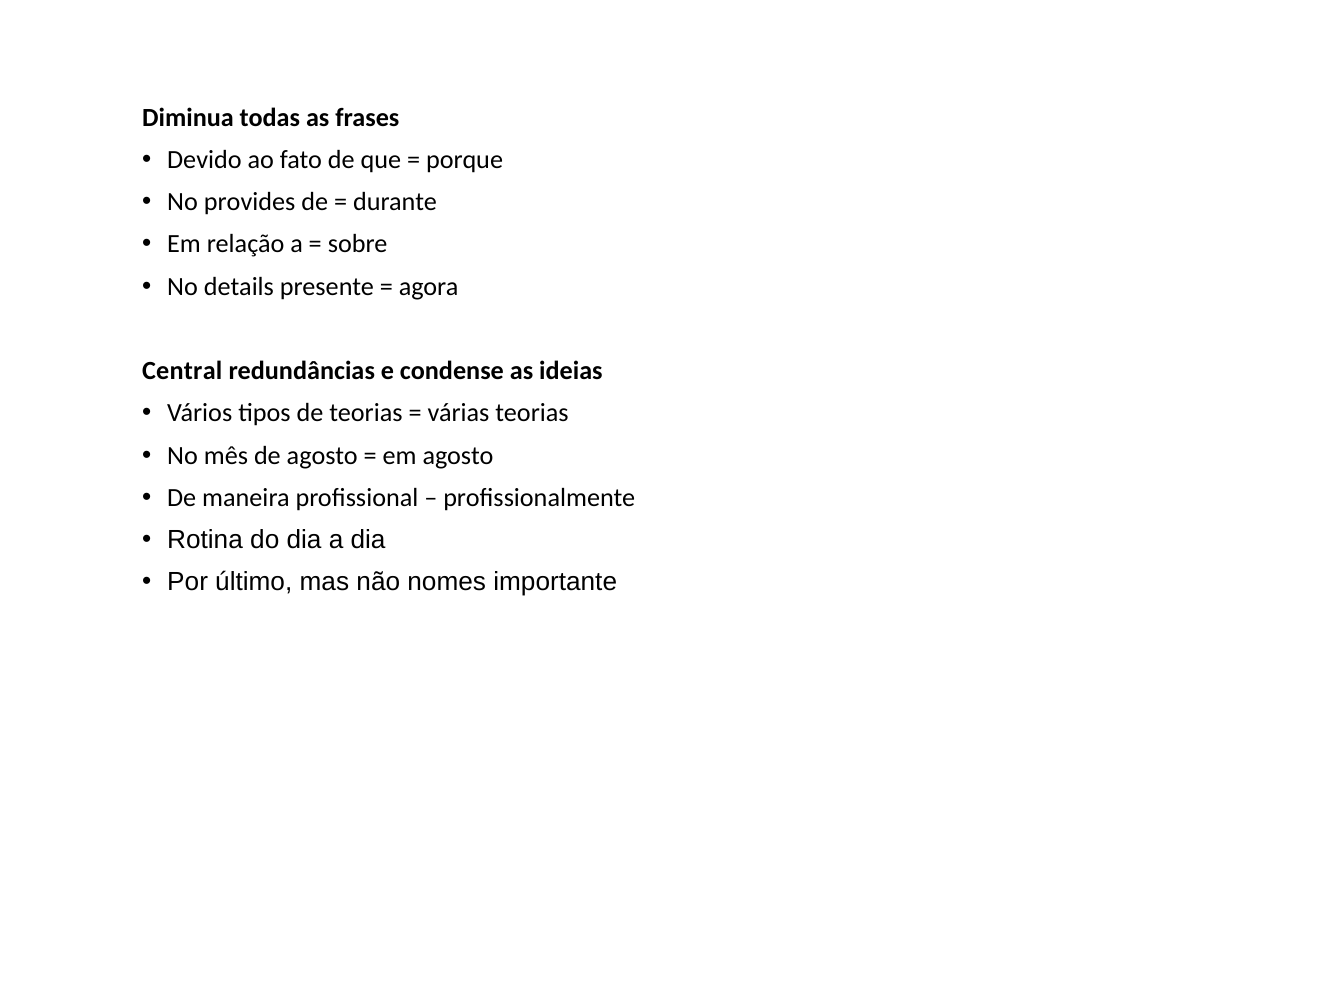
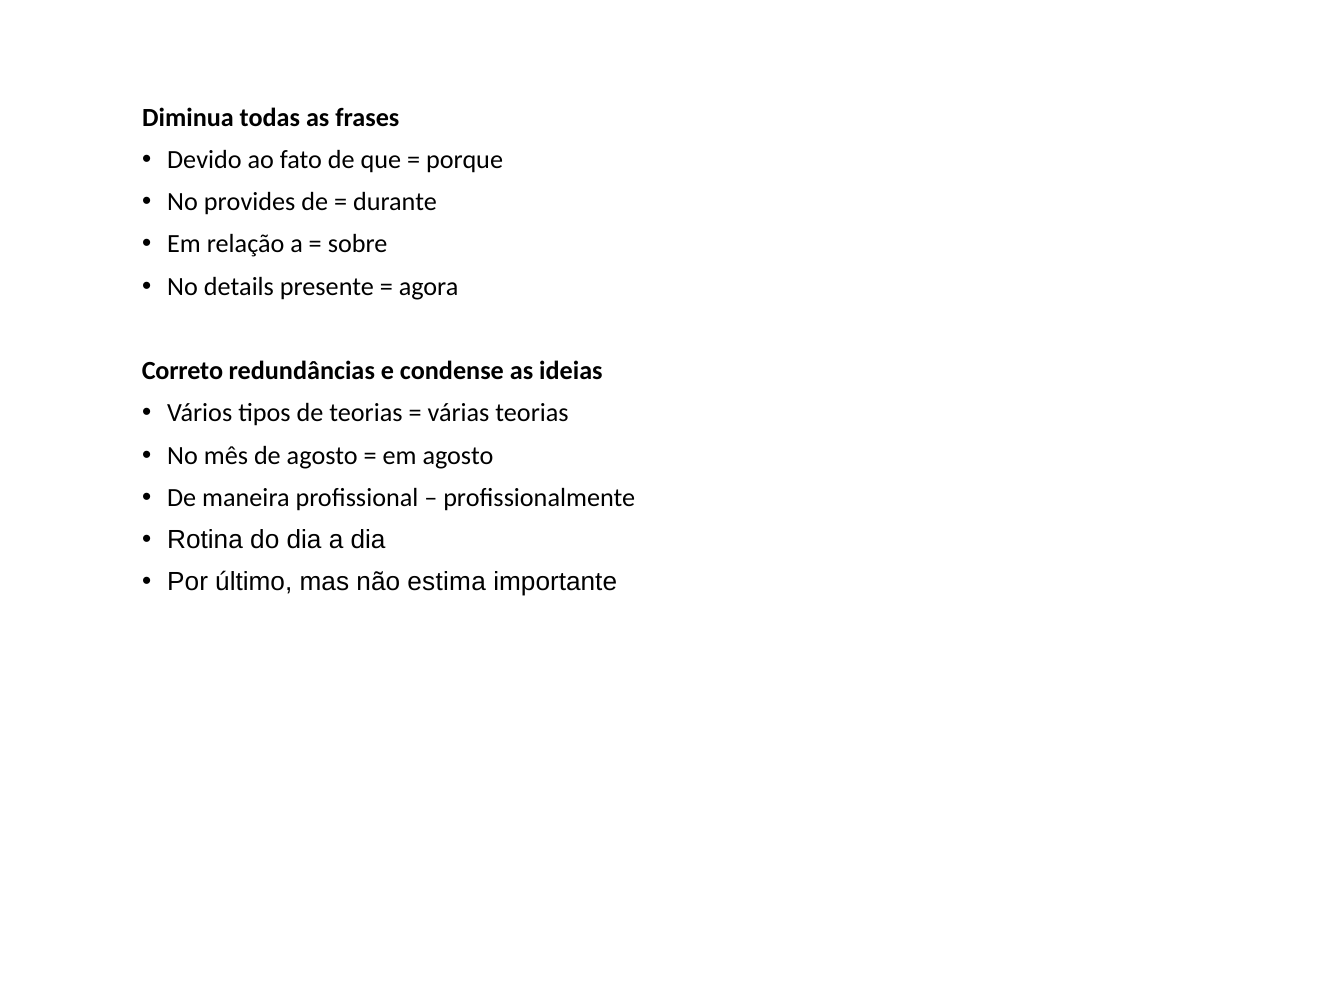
Central: Central -> Correto
nomes: nomes -> estima
